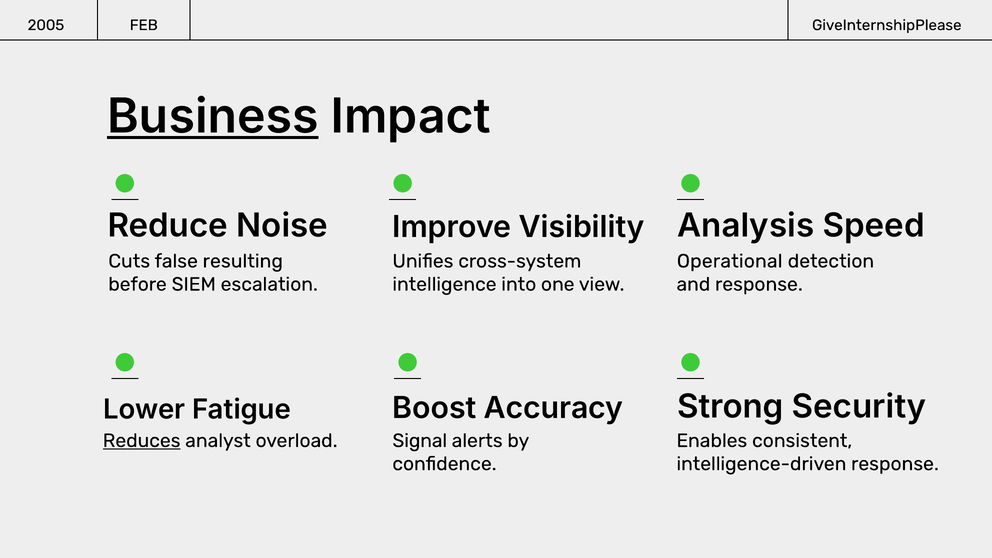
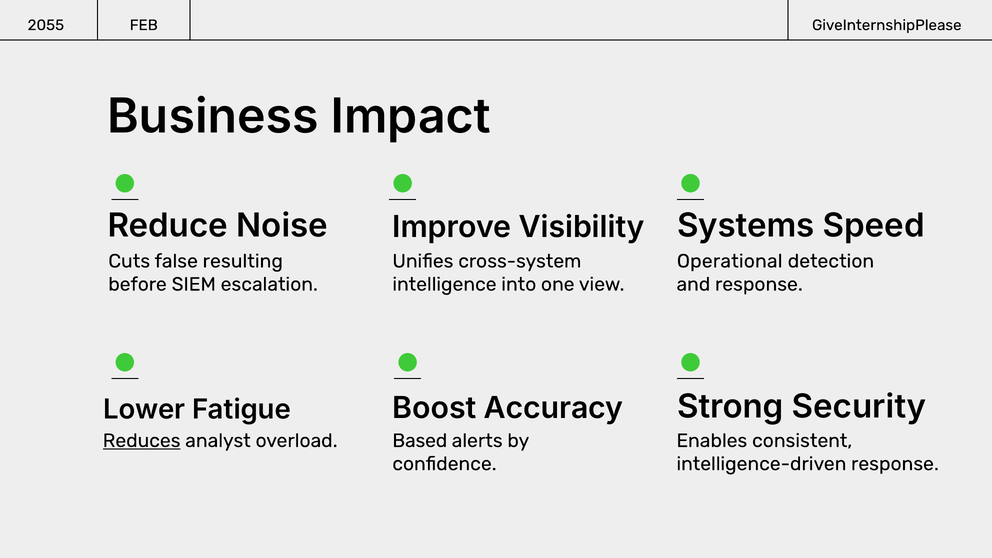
2005: 2005 -> 2055
Business underline: present -> none
Analysis: Analysis -> Systems
Signal: Signal -> Based
